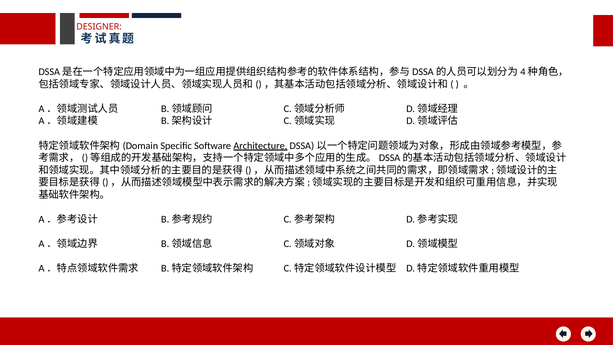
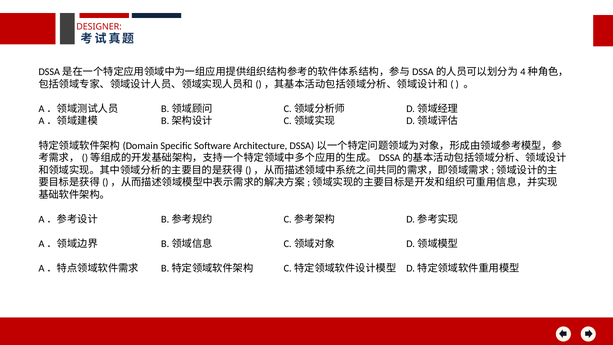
Architecture underline: present -> none
